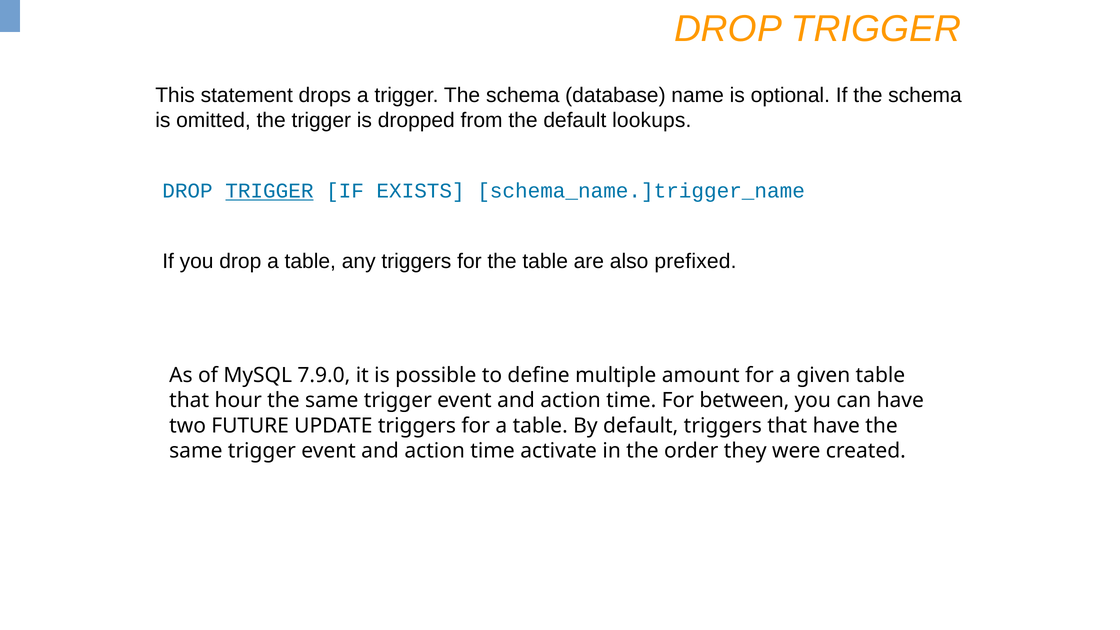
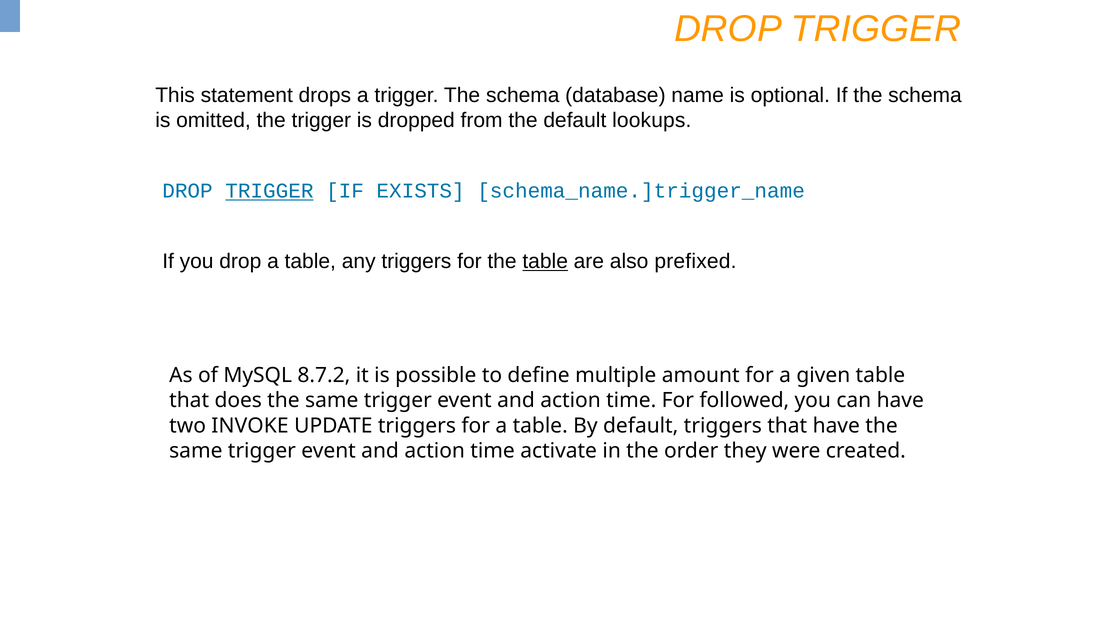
table at (545, 261) underline: none -> present
7.9.0: 7.9.0 -> 8.7.2
hour: hour -> does
between: between -> followed
FUTURE: FUTURE -> INVOKE
